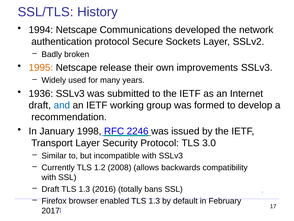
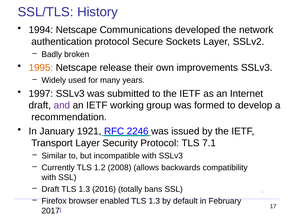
1936: 1936 -> 1997
and colour: blue -> purple
1998: 1998 -> 1921
3.0: 3.0 -> 7.1
